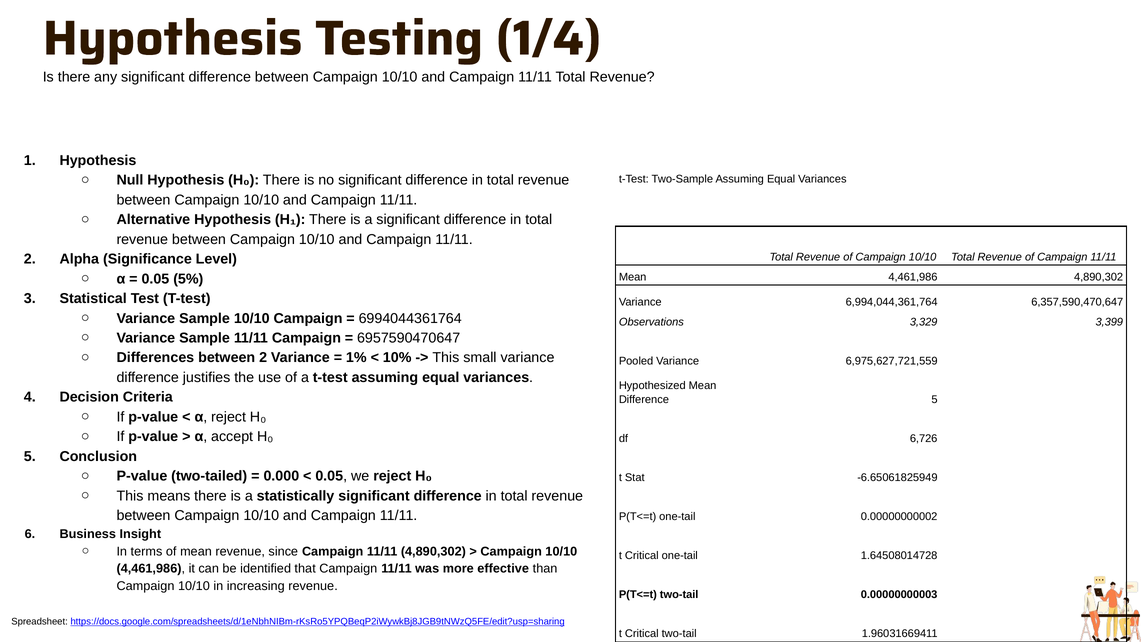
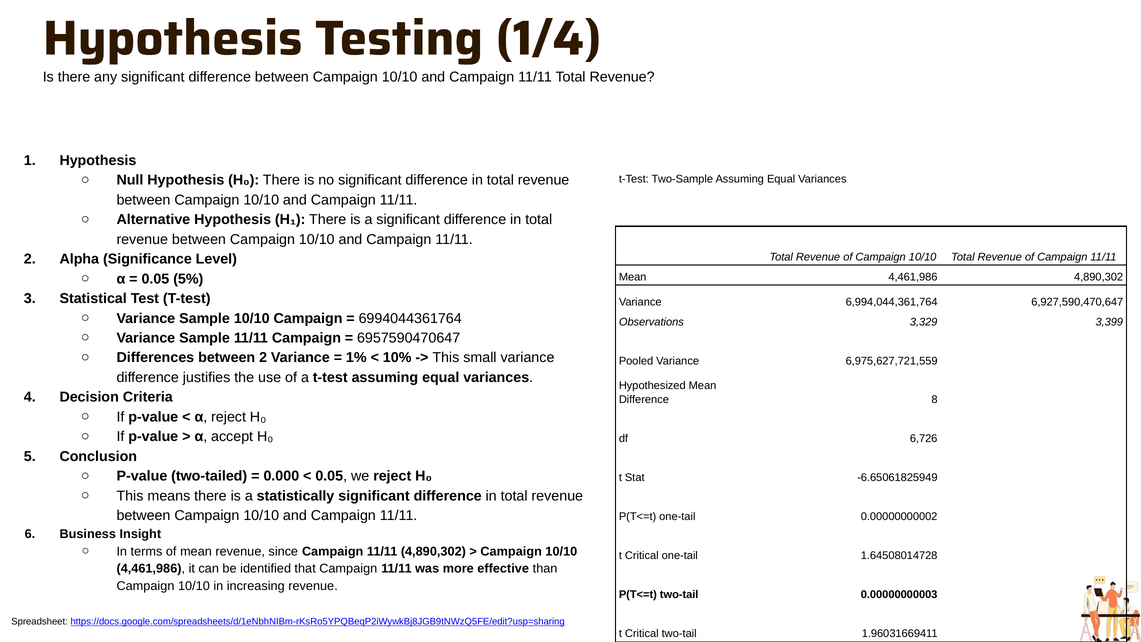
6,357,590,470,647: 6,357,590,470,647 -> 6,927,590,470,647
Difference 5: 5 -> 8
